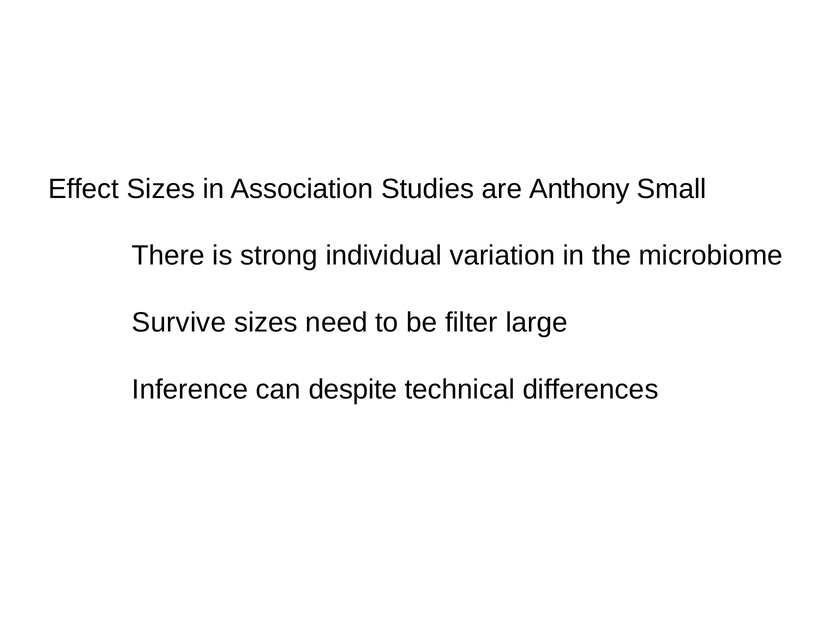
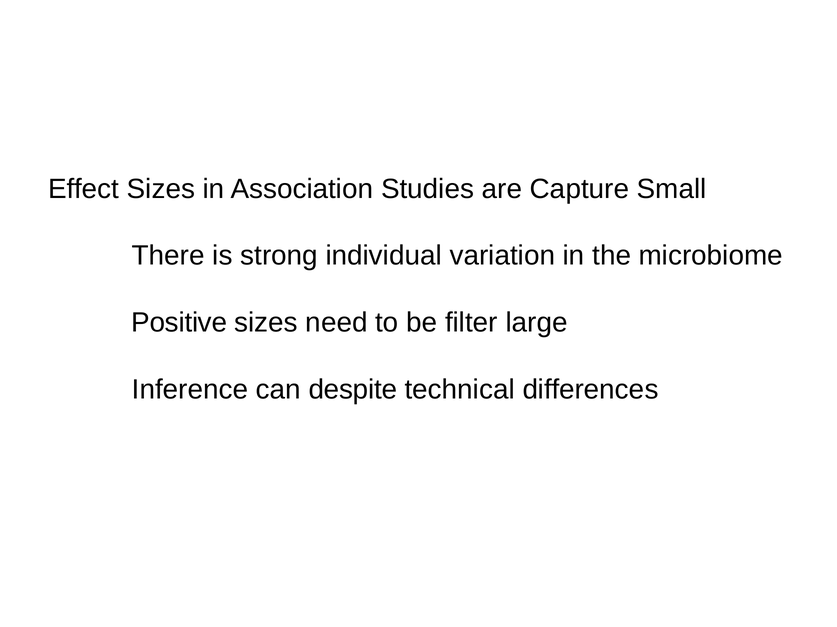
Anthony: Anthony -> Capture
Survive: Survive -> Positive
